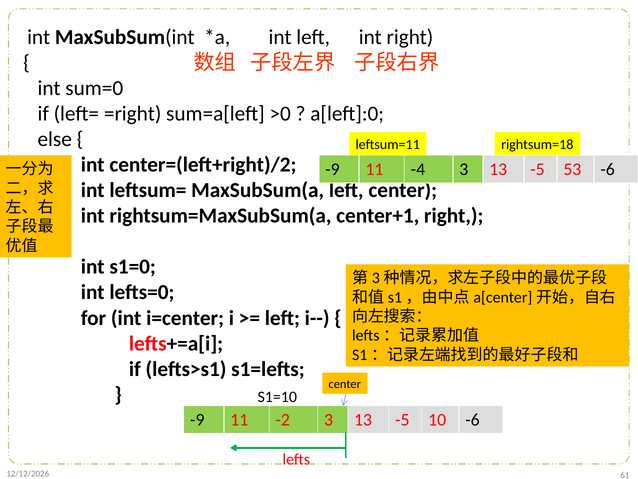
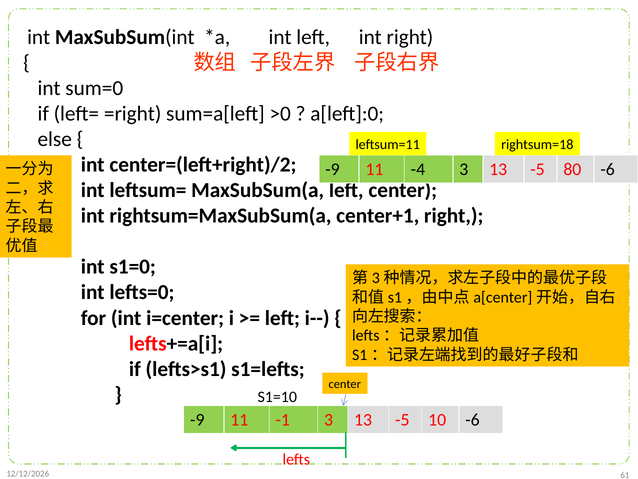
53: 53 -> 80
-2: -2 -> -1
